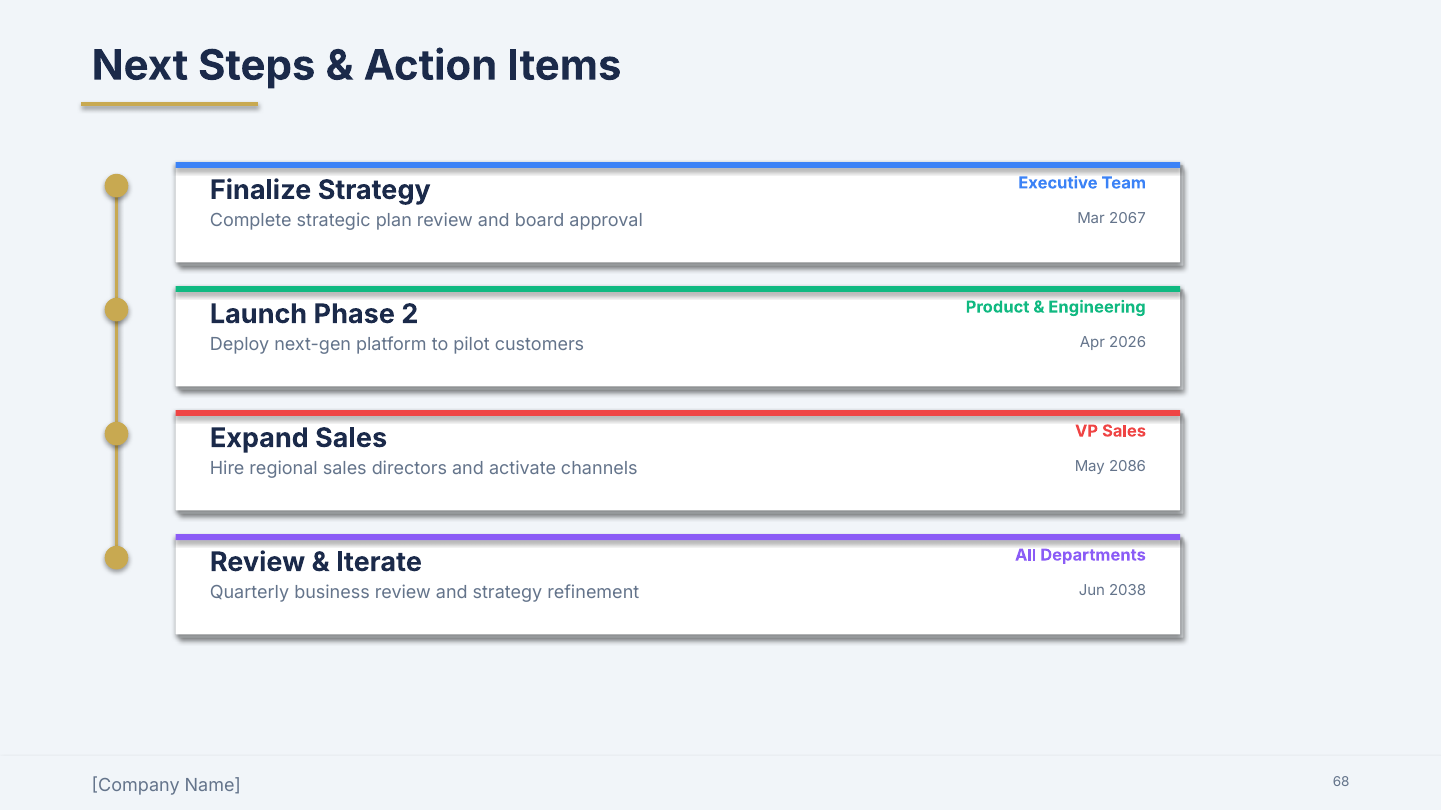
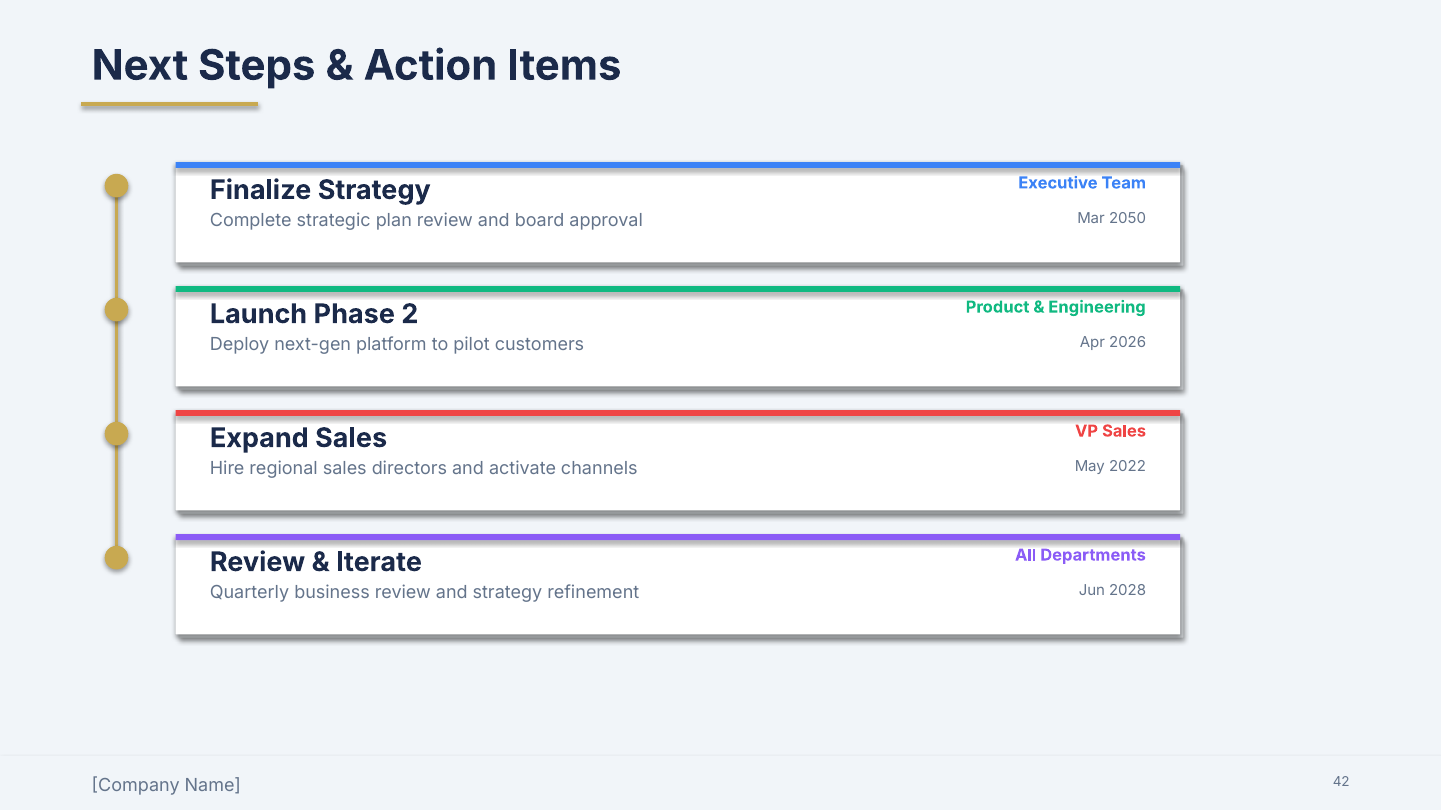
2067: 2067 -> 2050
2086: 2086 -> 2022
2038: 2038 -> 2028
68: 68 -> 42
